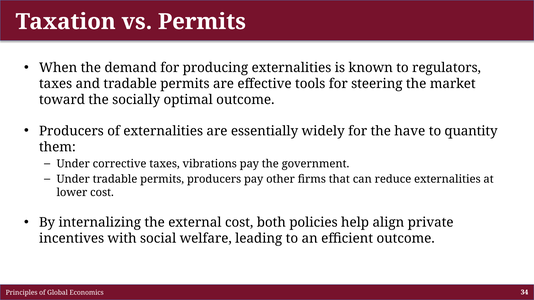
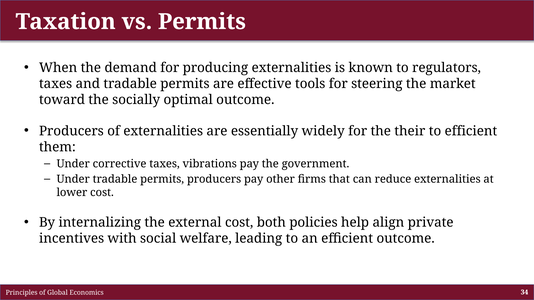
have: have -> their
to quantity: quantity -> efficient
